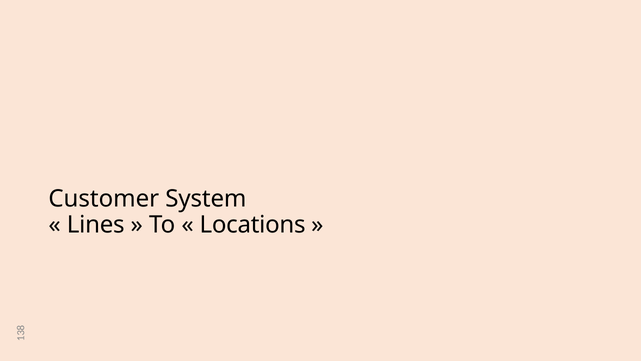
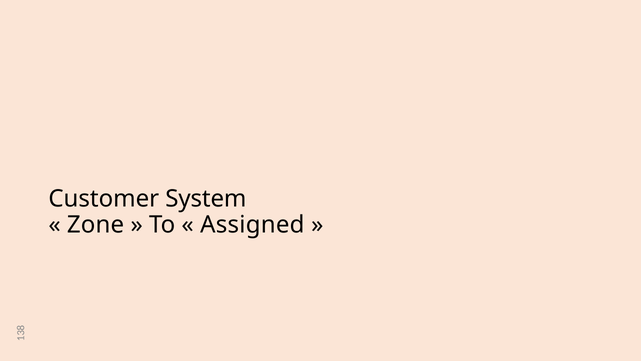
Lines: Lines -> Zone
Locations: Locations -> Assigned
